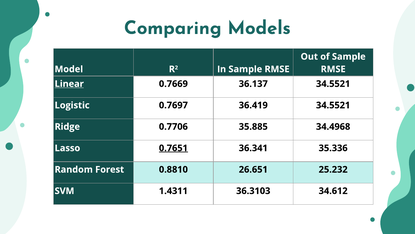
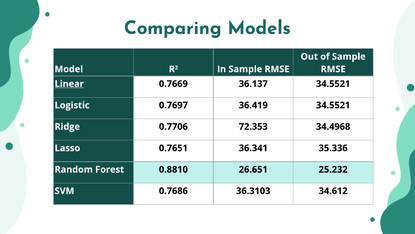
35.885: 35.885 -> 72.353
0.7651 underline: present -> none
1.4311: 1.4311 -> 0.7686
